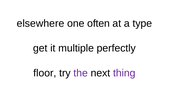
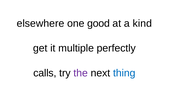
often: often -> good
type: type -> kind
floor: floor -> calls
thing colour: purple -> blue
